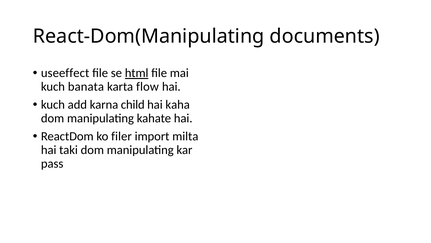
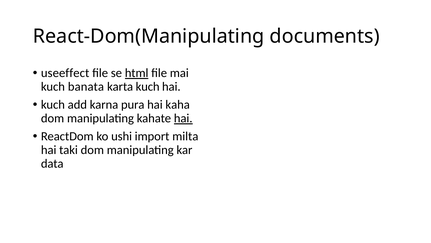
karta flow: flow -> kuch
child: child -> pura
hai at (183, 118) underline: none -> present
filer: filer -> ushi
pass: pass -> data
